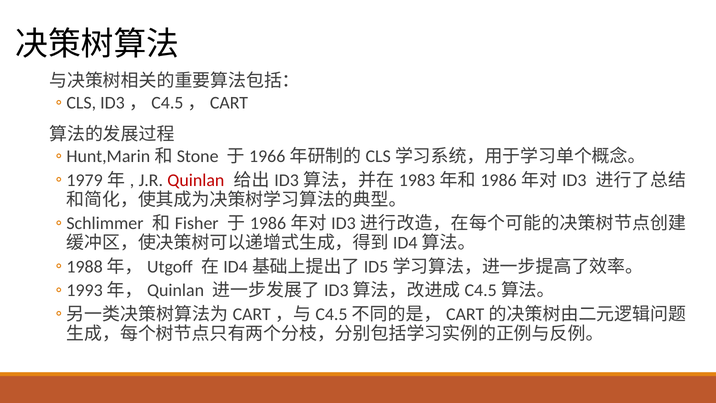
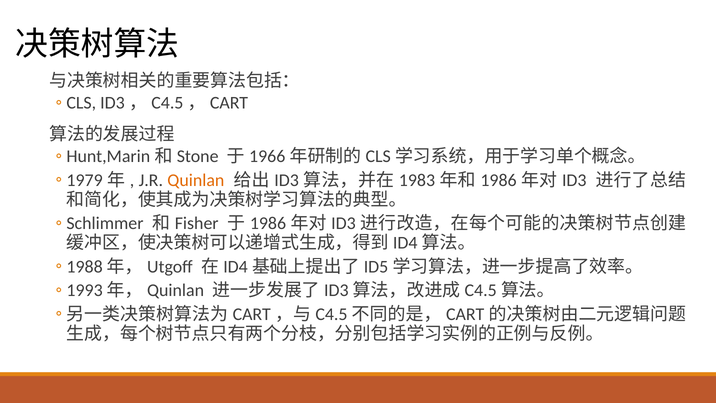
Quinlan colour: red -> orange
